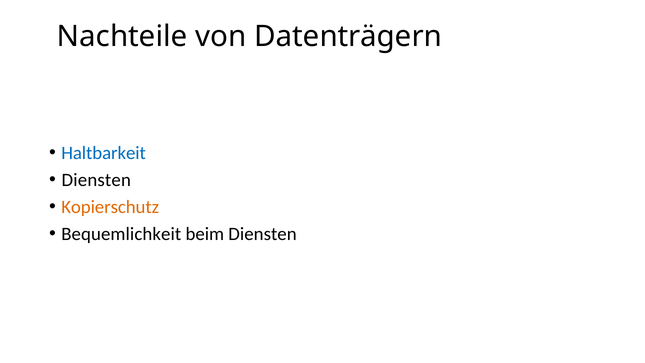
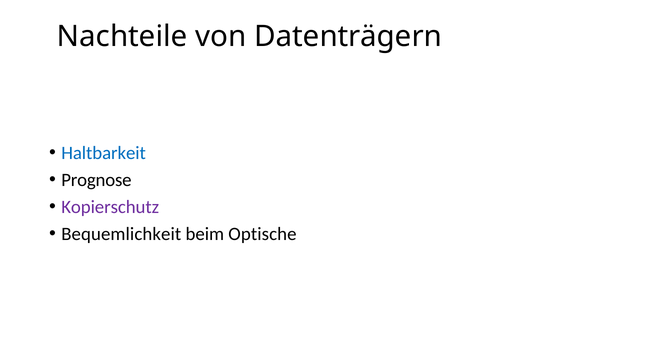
Diensten at (96, 180): Diensten -> Prognose
Kopierschutz colour: orange -> purple
beim Diensten: Diensten -> Optische
